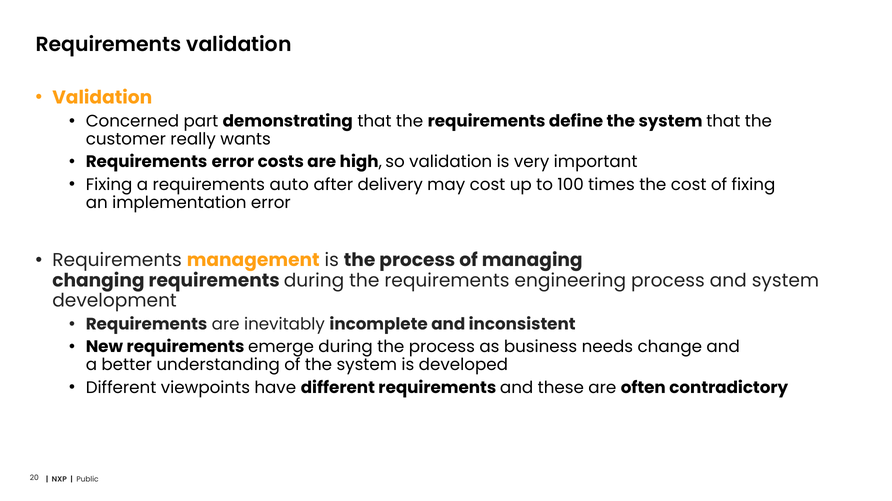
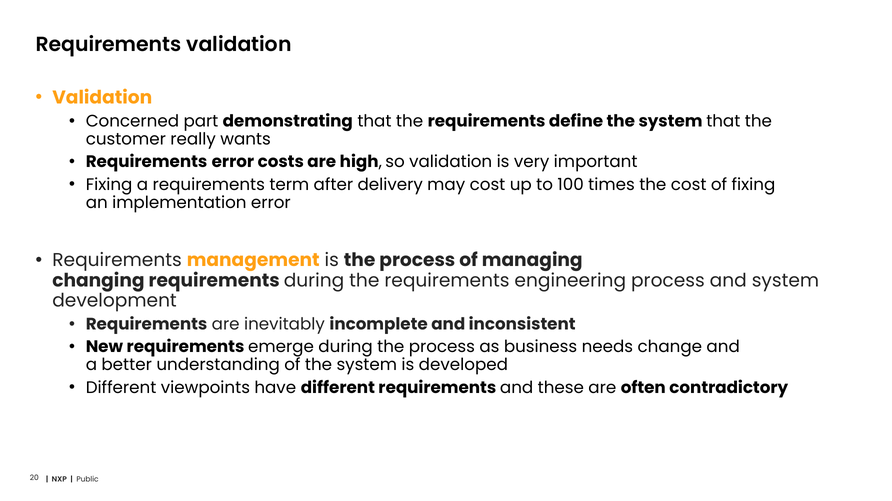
auto: auto -> term
